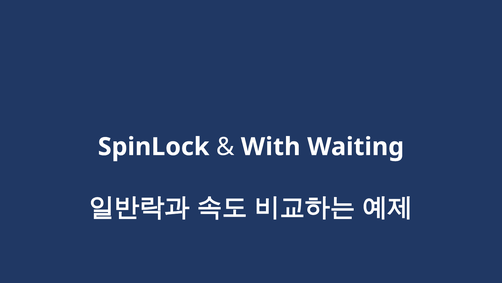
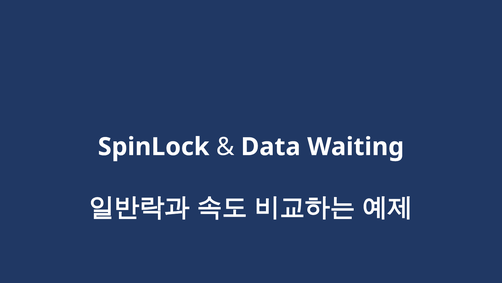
With: With -> Data
